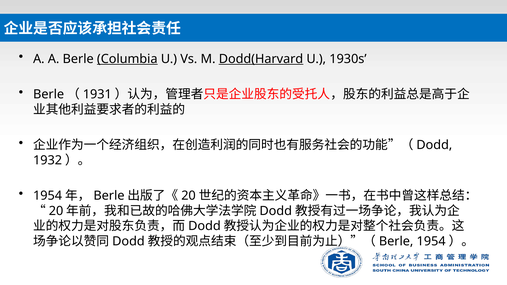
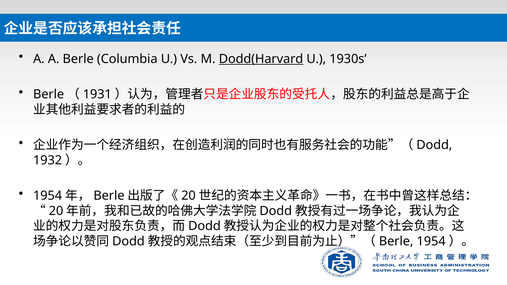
Columbia underline: present -> none
